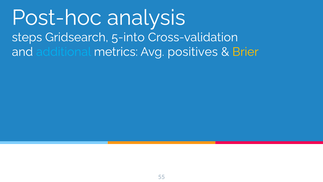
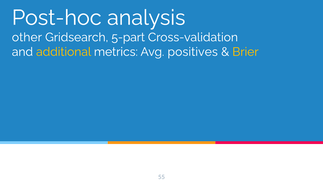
steps: steps -> other
5-into: 5-into -> 5-part
additional colour: light blue -> yellow
